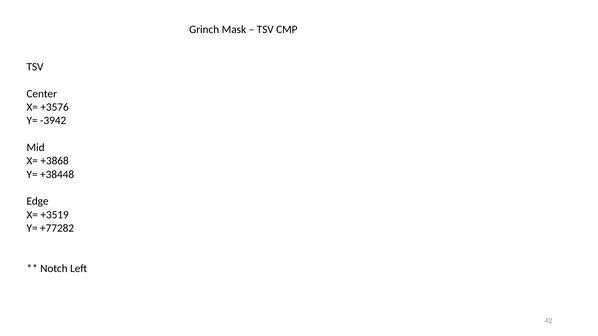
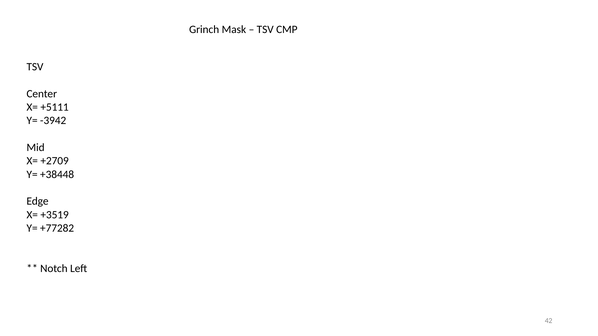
+3576: +3576 -> +5111
+3868: +3868 -> +2709
